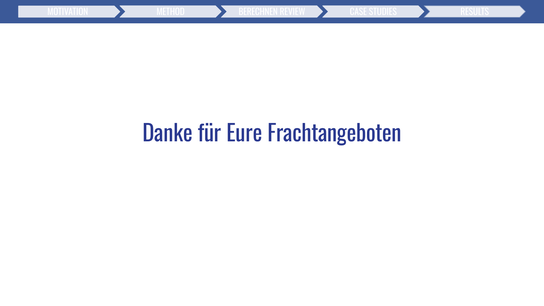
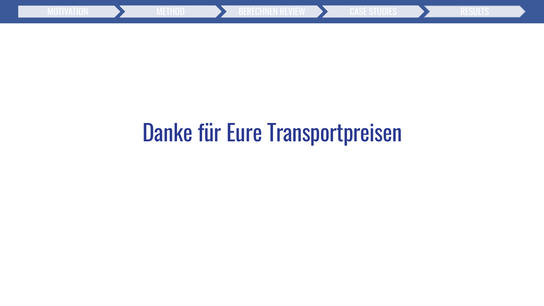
Frachtangeboten: Frachtangeboten -> Transportpreisen
